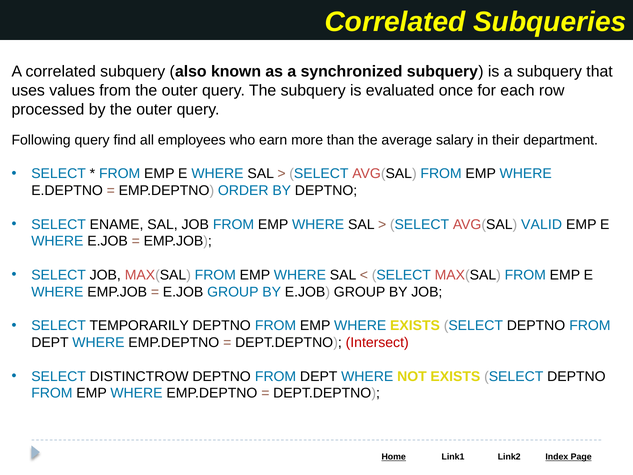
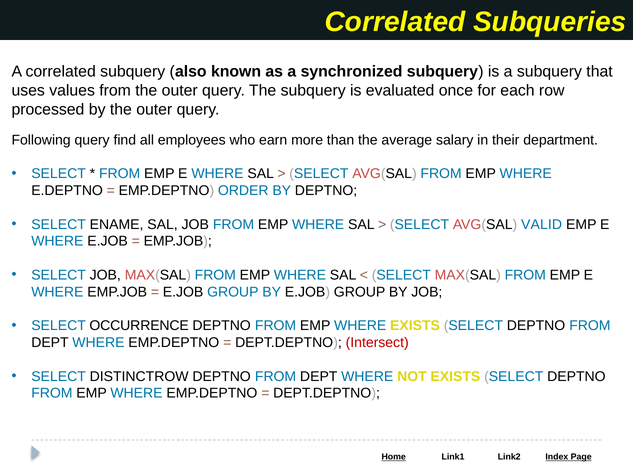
TEMPORARILY: TEMPORARILY -> OCCURRENCE
